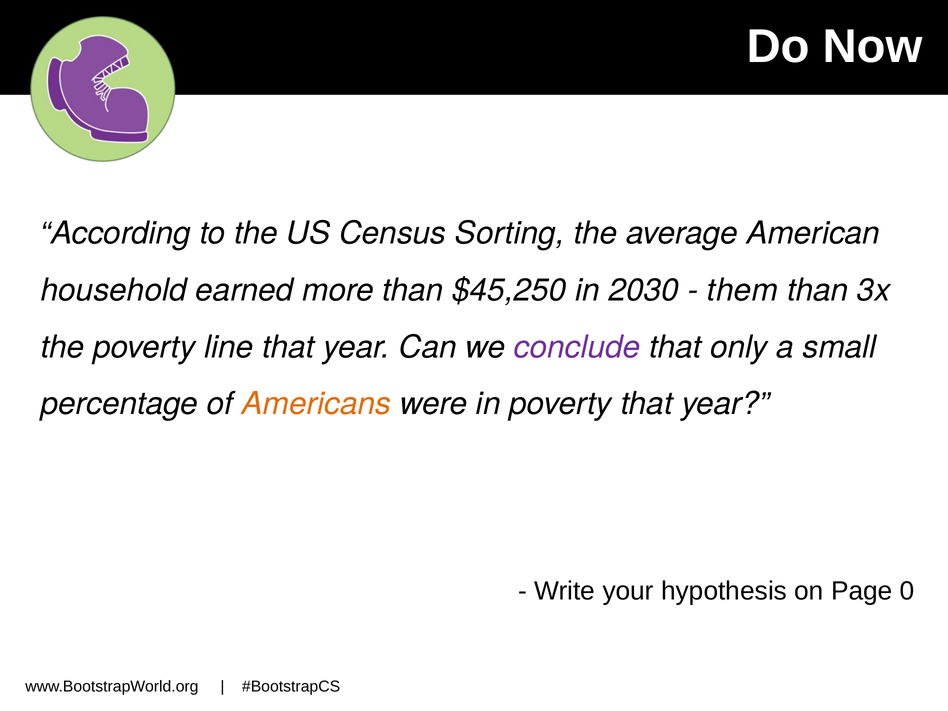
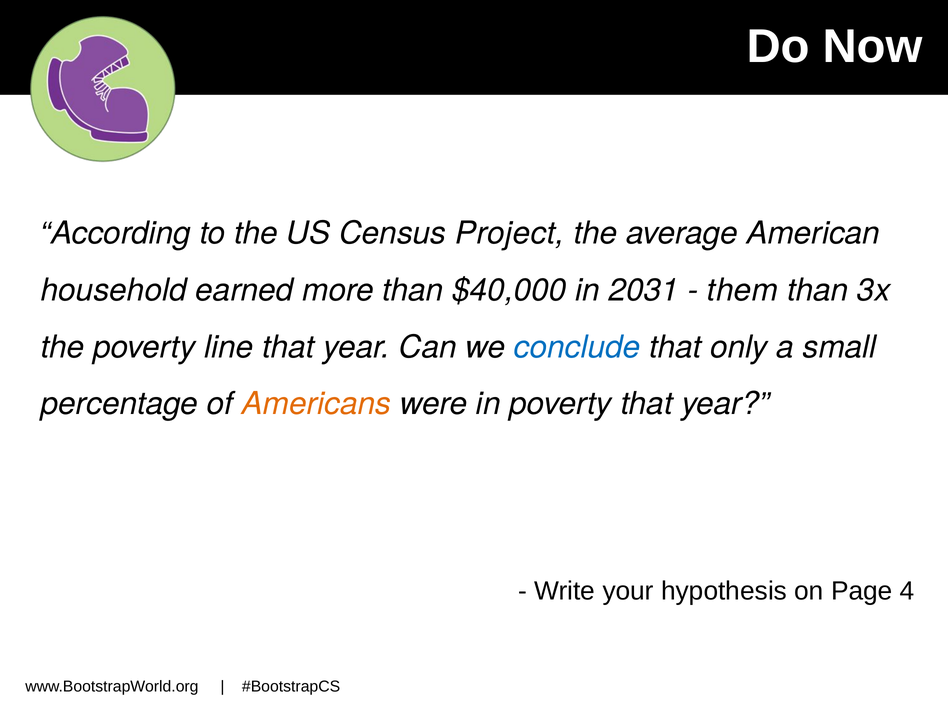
Sorting: Sorting -> Project
$45,250: $45,250 -> $40,000
2030: 2030 -> 2031
conclude colour: purple -> blue
0: 0 -> 4
